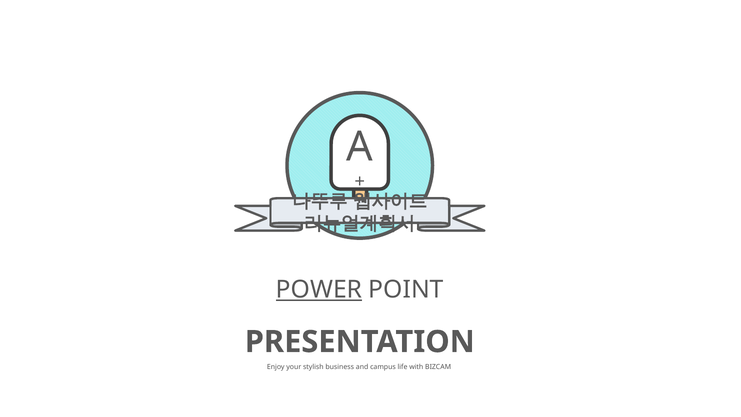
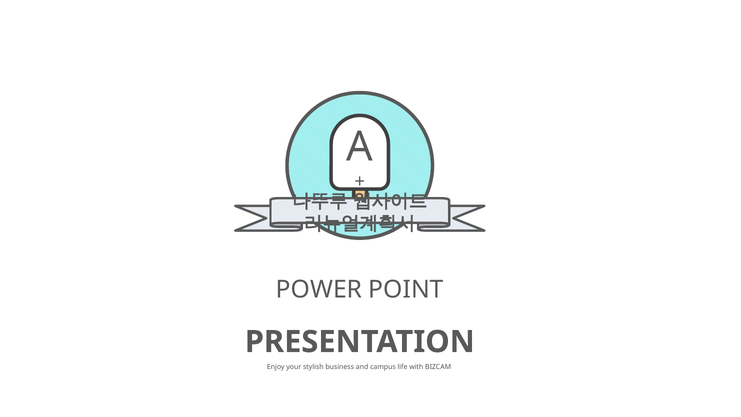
POWER underline: present -> none
